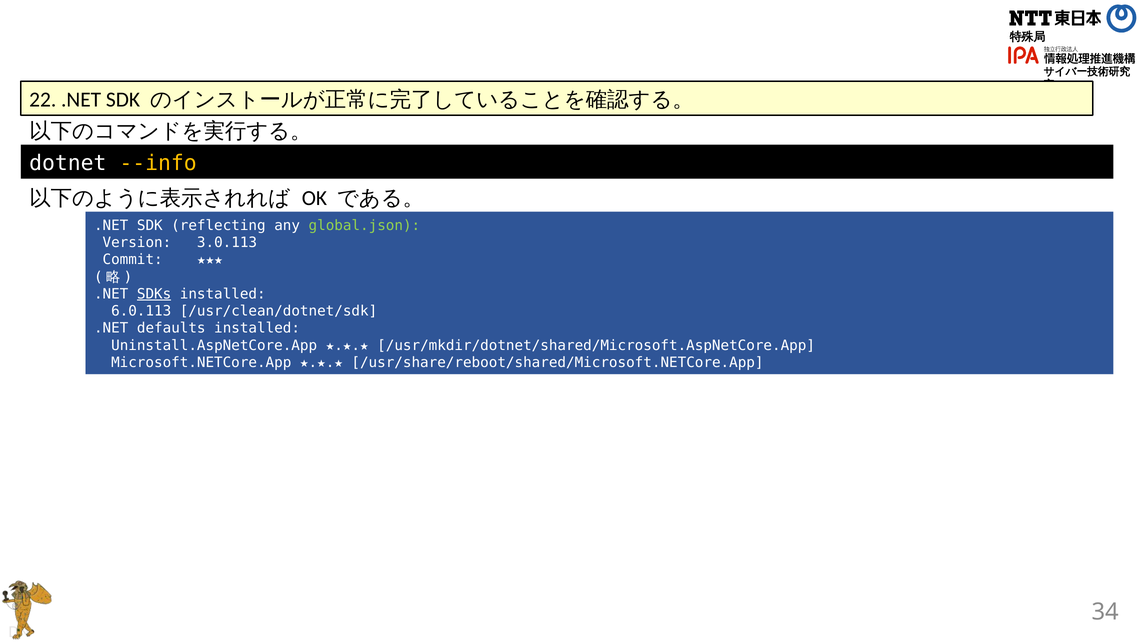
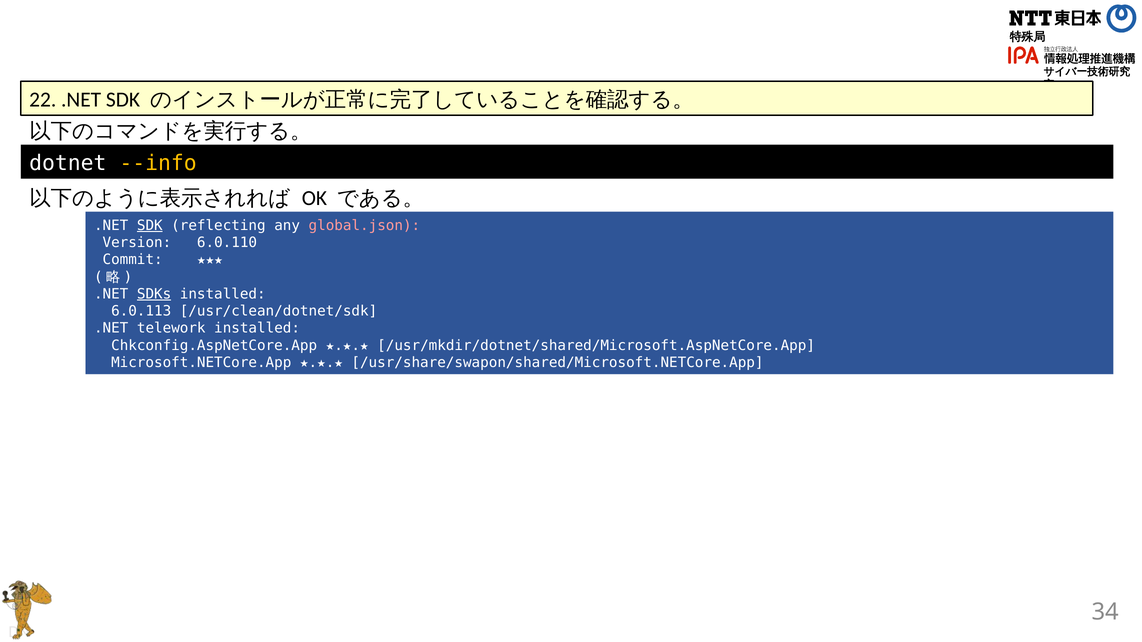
SDK at (150, 226) underline: none -> present
global.json colour: light green -> pink
3.0.113: 3.0.113 -> 6.0.110
defaults: defaults -> telework
Uninstall.AspNetCore.App: Uninstall.AspNetCore.App -> Chkconfig.AspNetCore.App
/usr/share/reboot/shared/Microsoft.NETCore.App: /usr/share/reboot/shared/Microsoft.NETCore.App -> /usr/share/swapon/shared/Microsoft.NETCore.App
